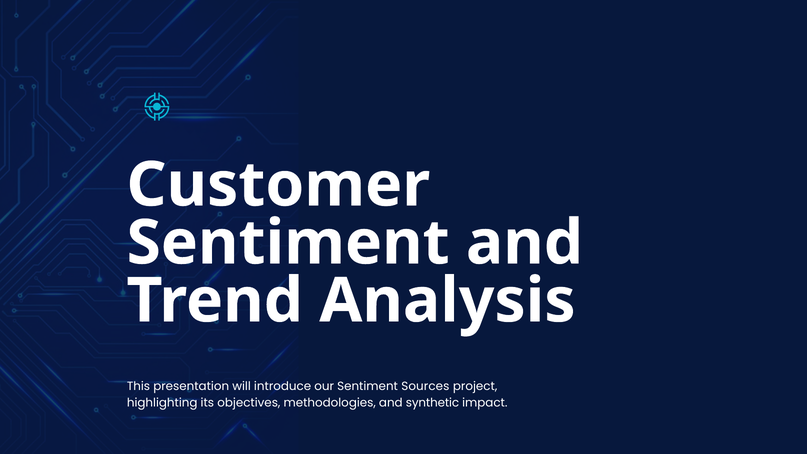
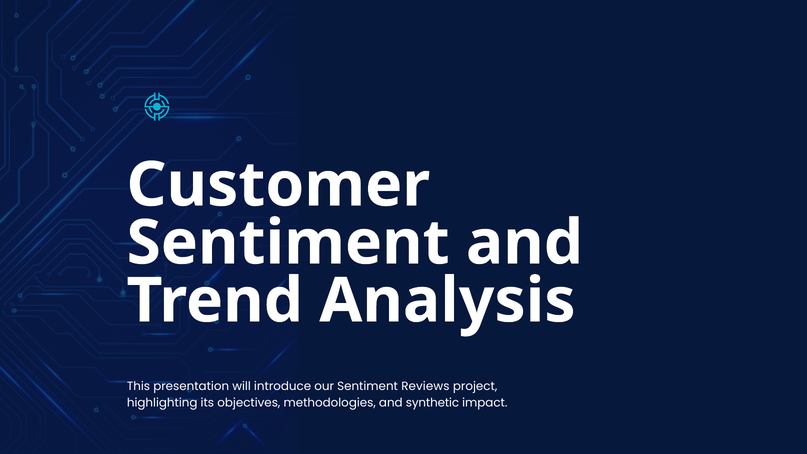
Sources: Sources -> Reviews
